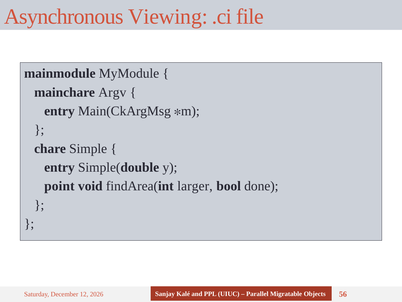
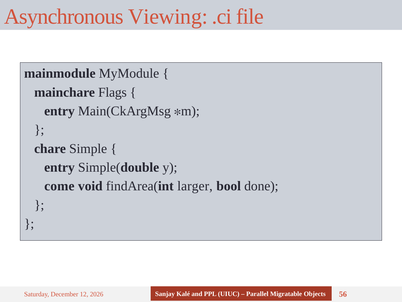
Argv: Argv -> Flags
point: point -> come
